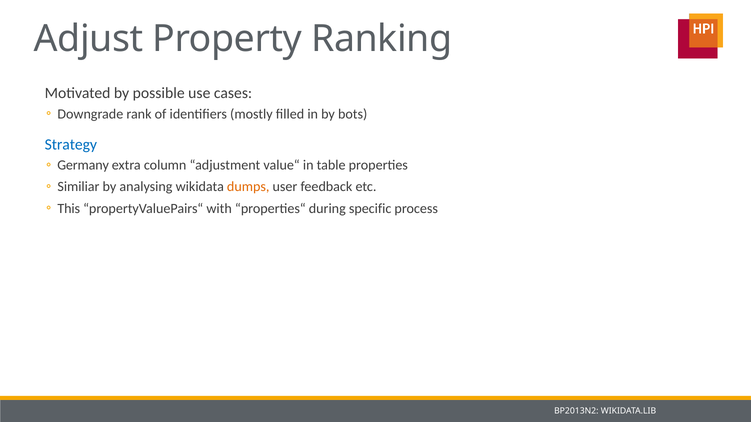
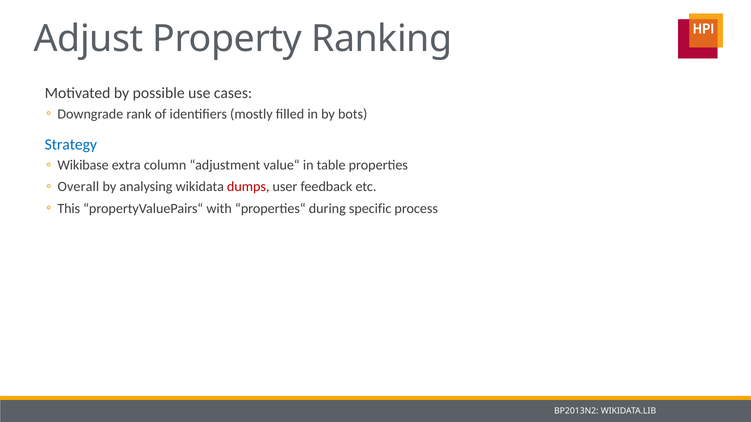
Germany: Germany -> Wikibase
Similiar: Similiar -> Overall
dumps colour: orange -> red
